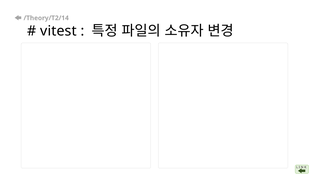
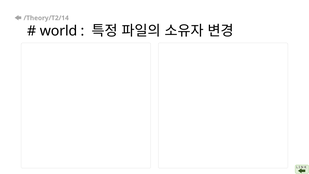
vitest: vitest -> world
